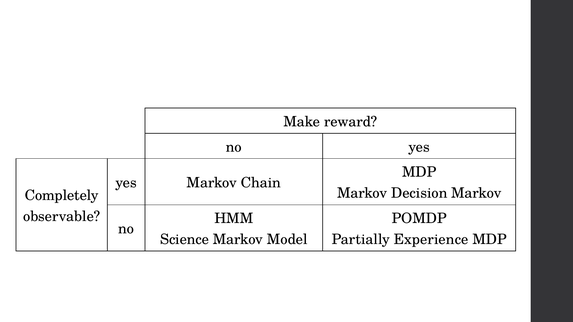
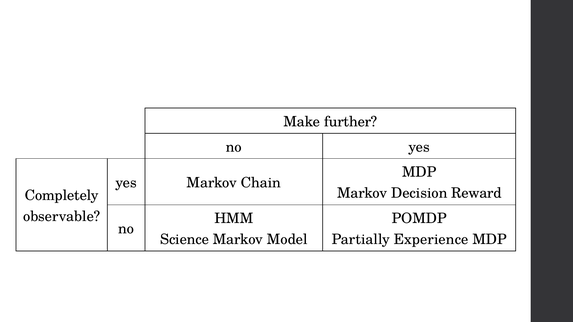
reward: reward -> further
Decision Markov: Markov -> Reward
